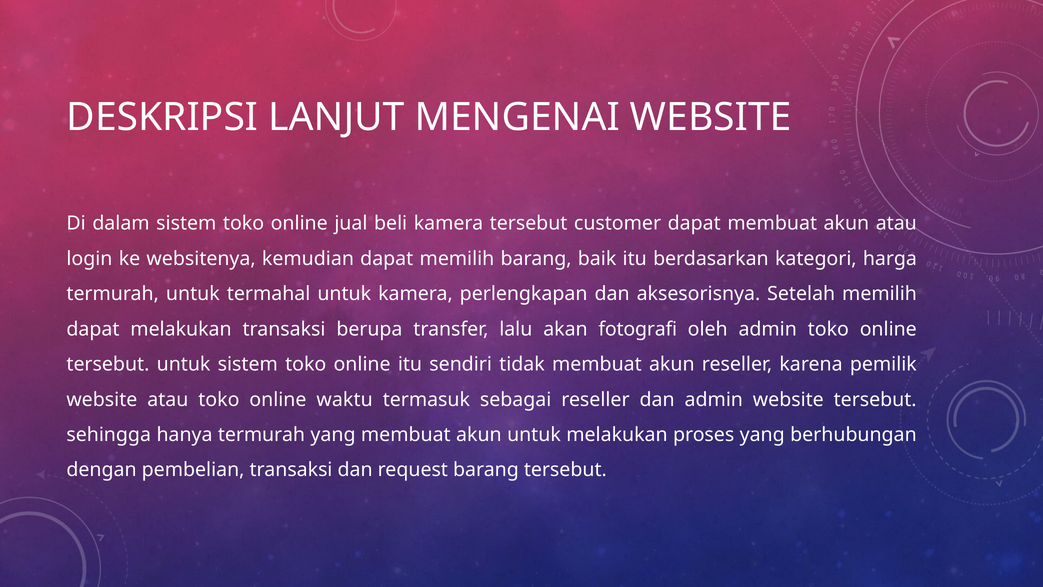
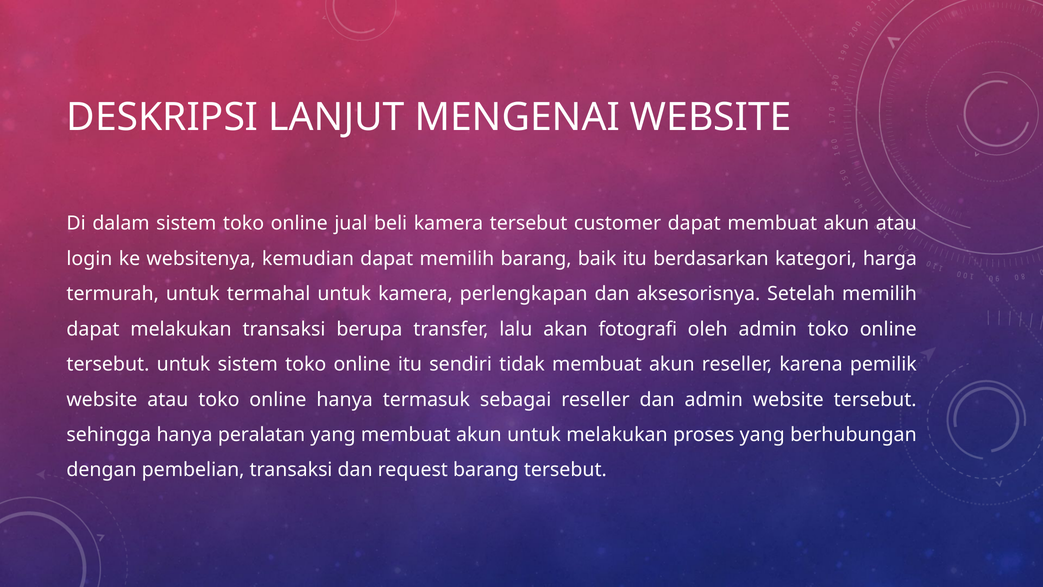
online waktu: waktu -> hanya
hanya termurah: termurah -> peralatan
